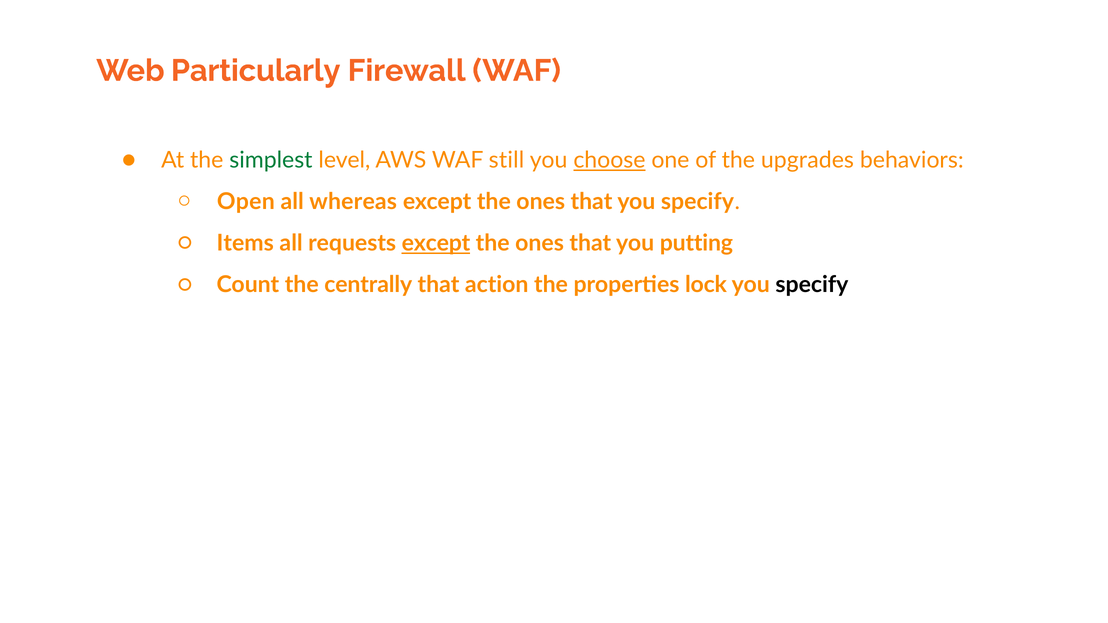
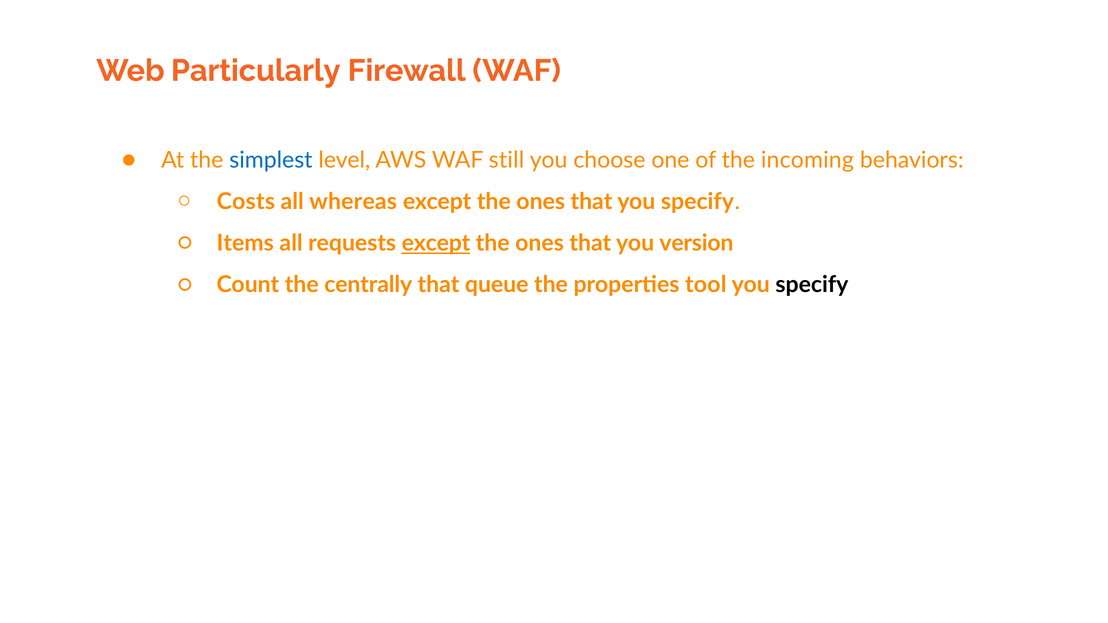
simplest colour: green -> blue
choose underline: present -> none
upgrades: upgrades -> incoming
Open: Open -> Costs
putting: putting -> version
action: action -> queue
lock: lock -> tool
